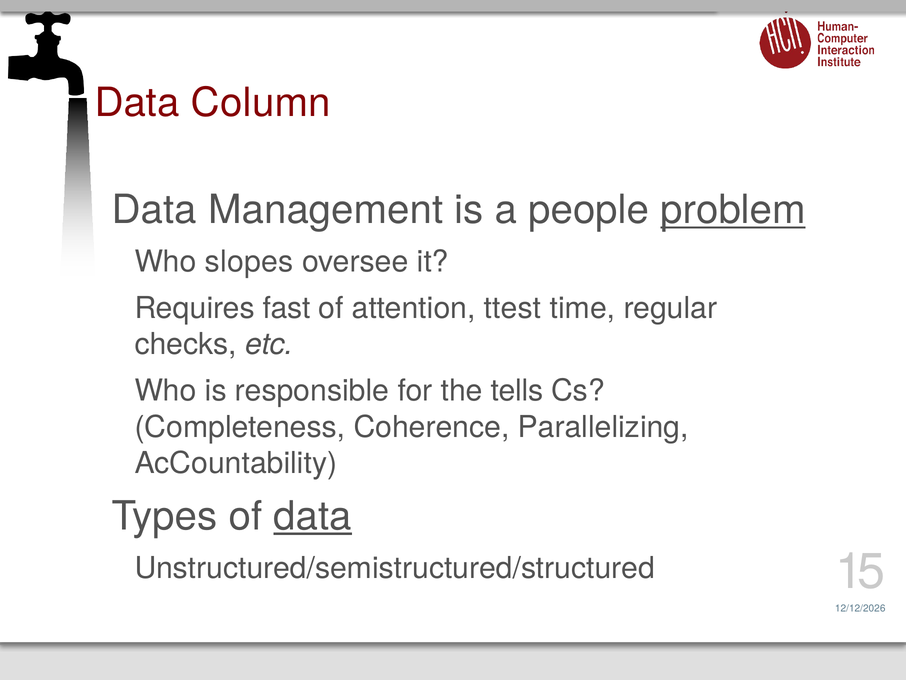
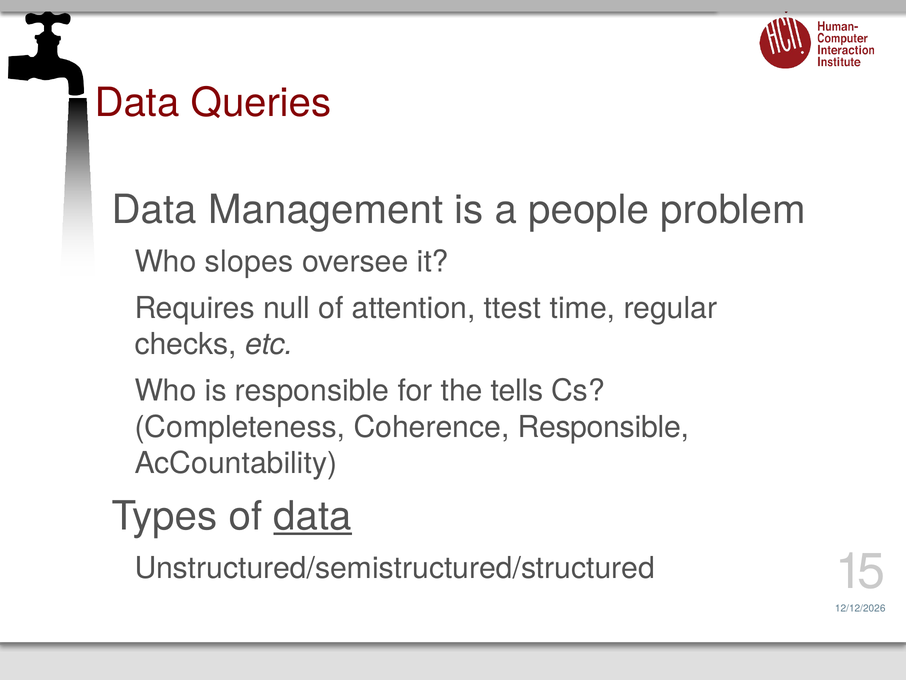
Column: Column -> Queries
problem underline: present -> none
fast: fast -> null
Coherence Parallelizing: Parallelizing -> Responsible
